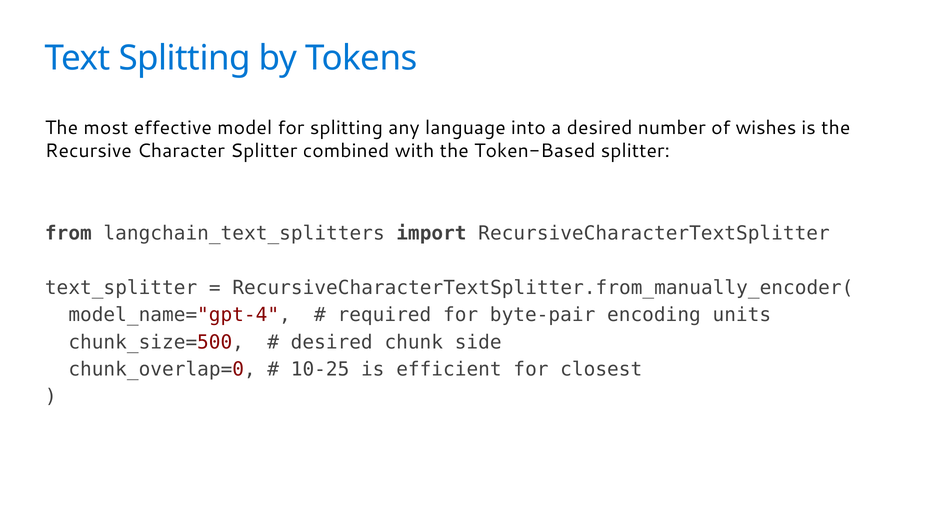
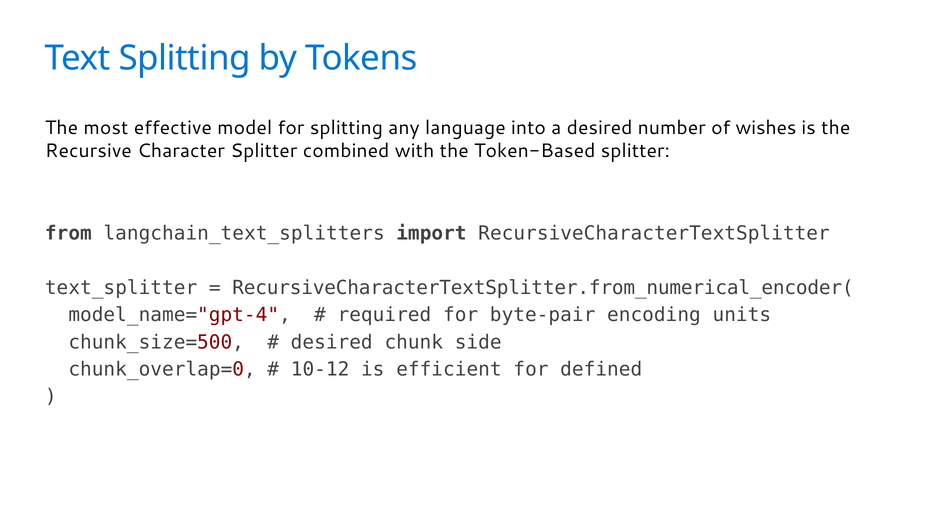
RecursiveCharacterTextSplitter.from_manually_encoder(: RecursiveCharacterTextSplitter.from_manually_encoder( -> RecursiveCharacterTextSplitter.from_numerical_encoder(
10-25: 10-25 -> 10-12
closest: closest -> defined
